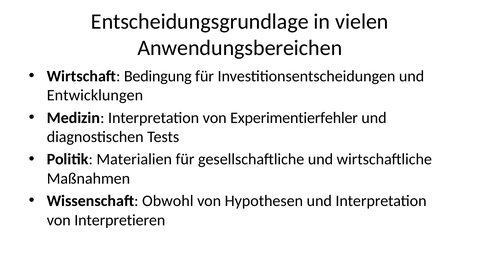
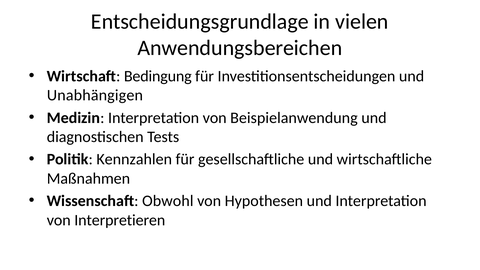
Entwicklungen: Entwicklungen -> Unabhängigen
Experimentierfehler: Experimentierfehler -> Beispielanwendung
Materialien: Materialien -> Kennzahlen
